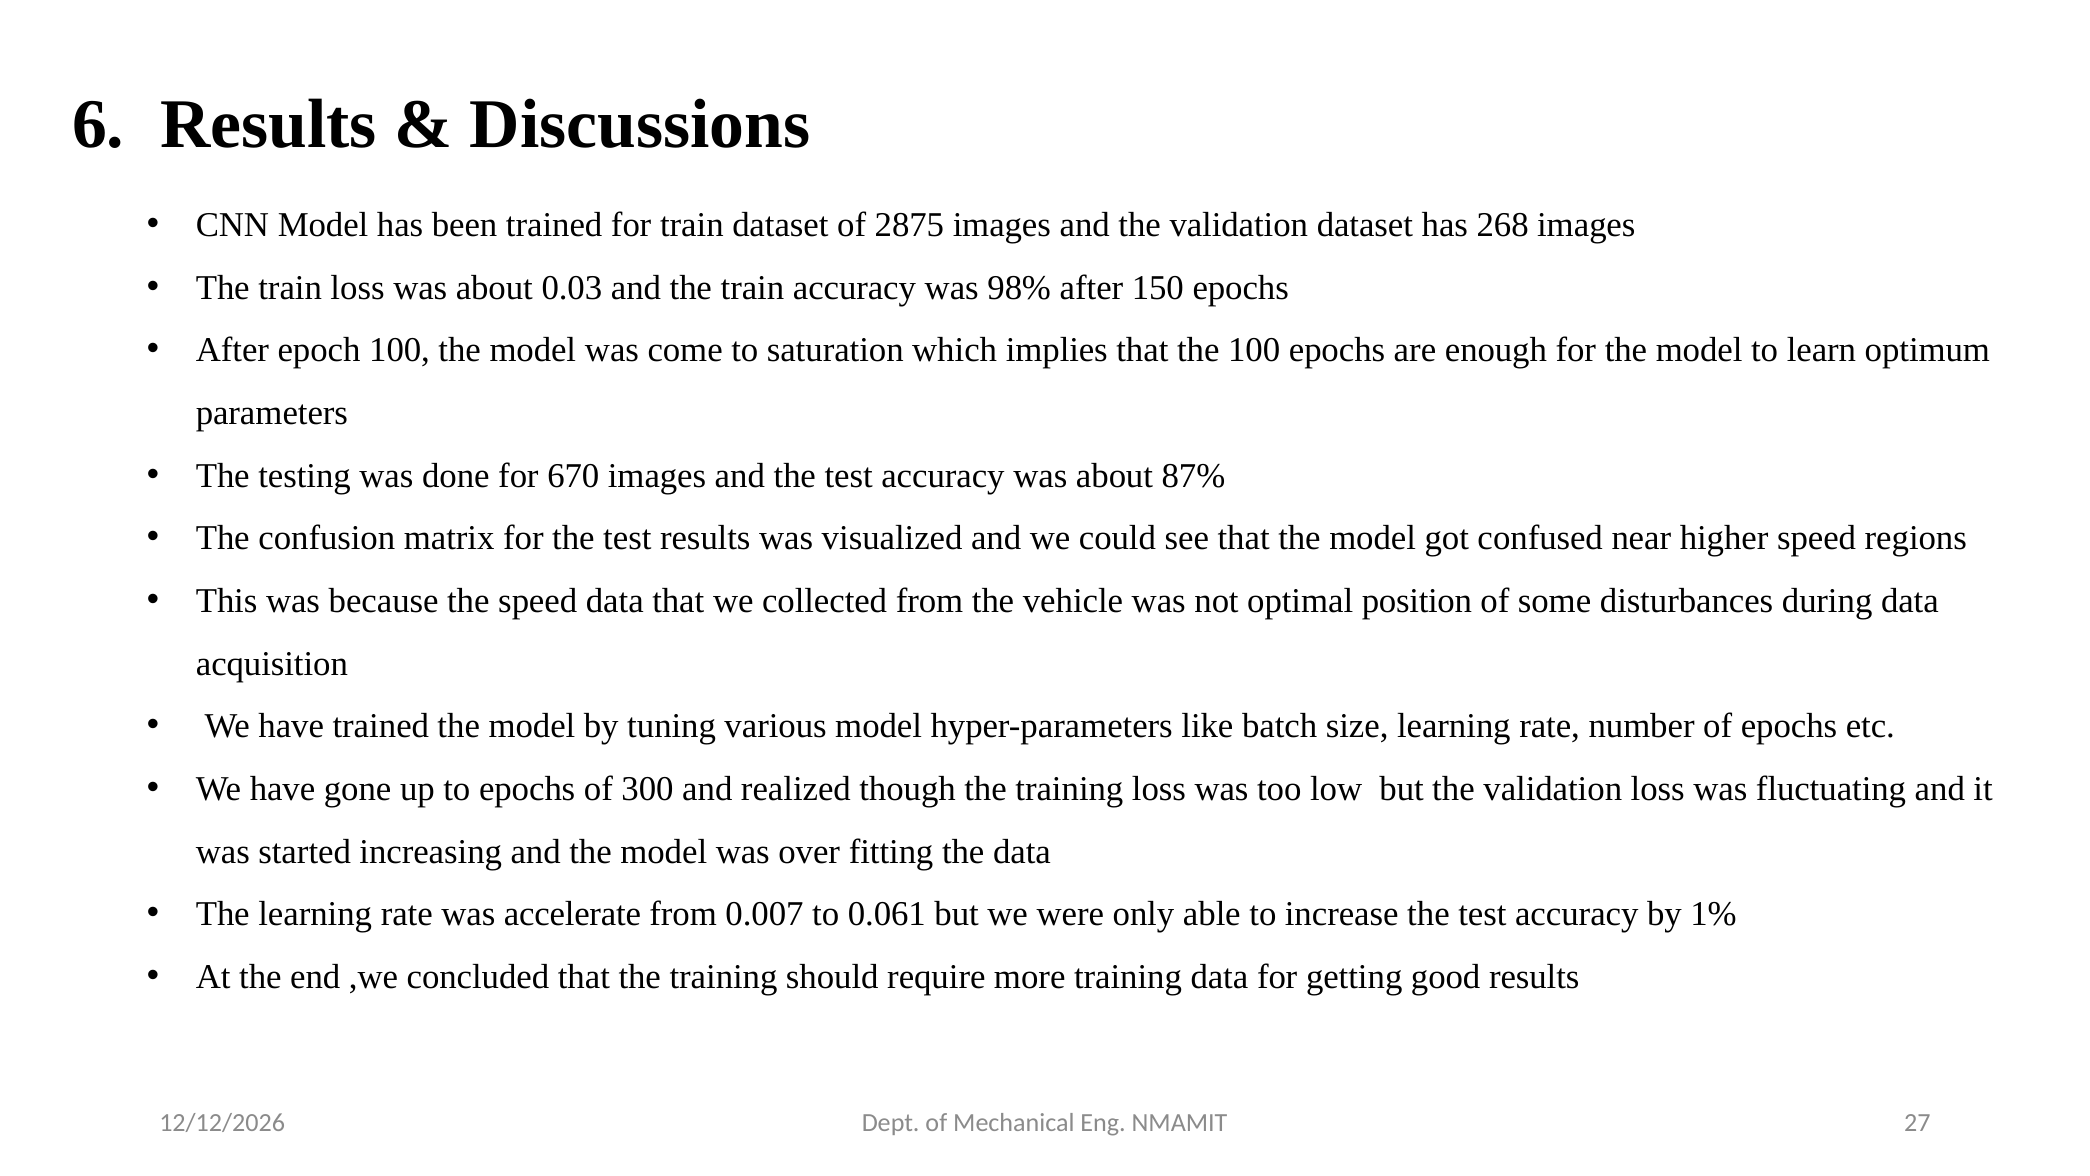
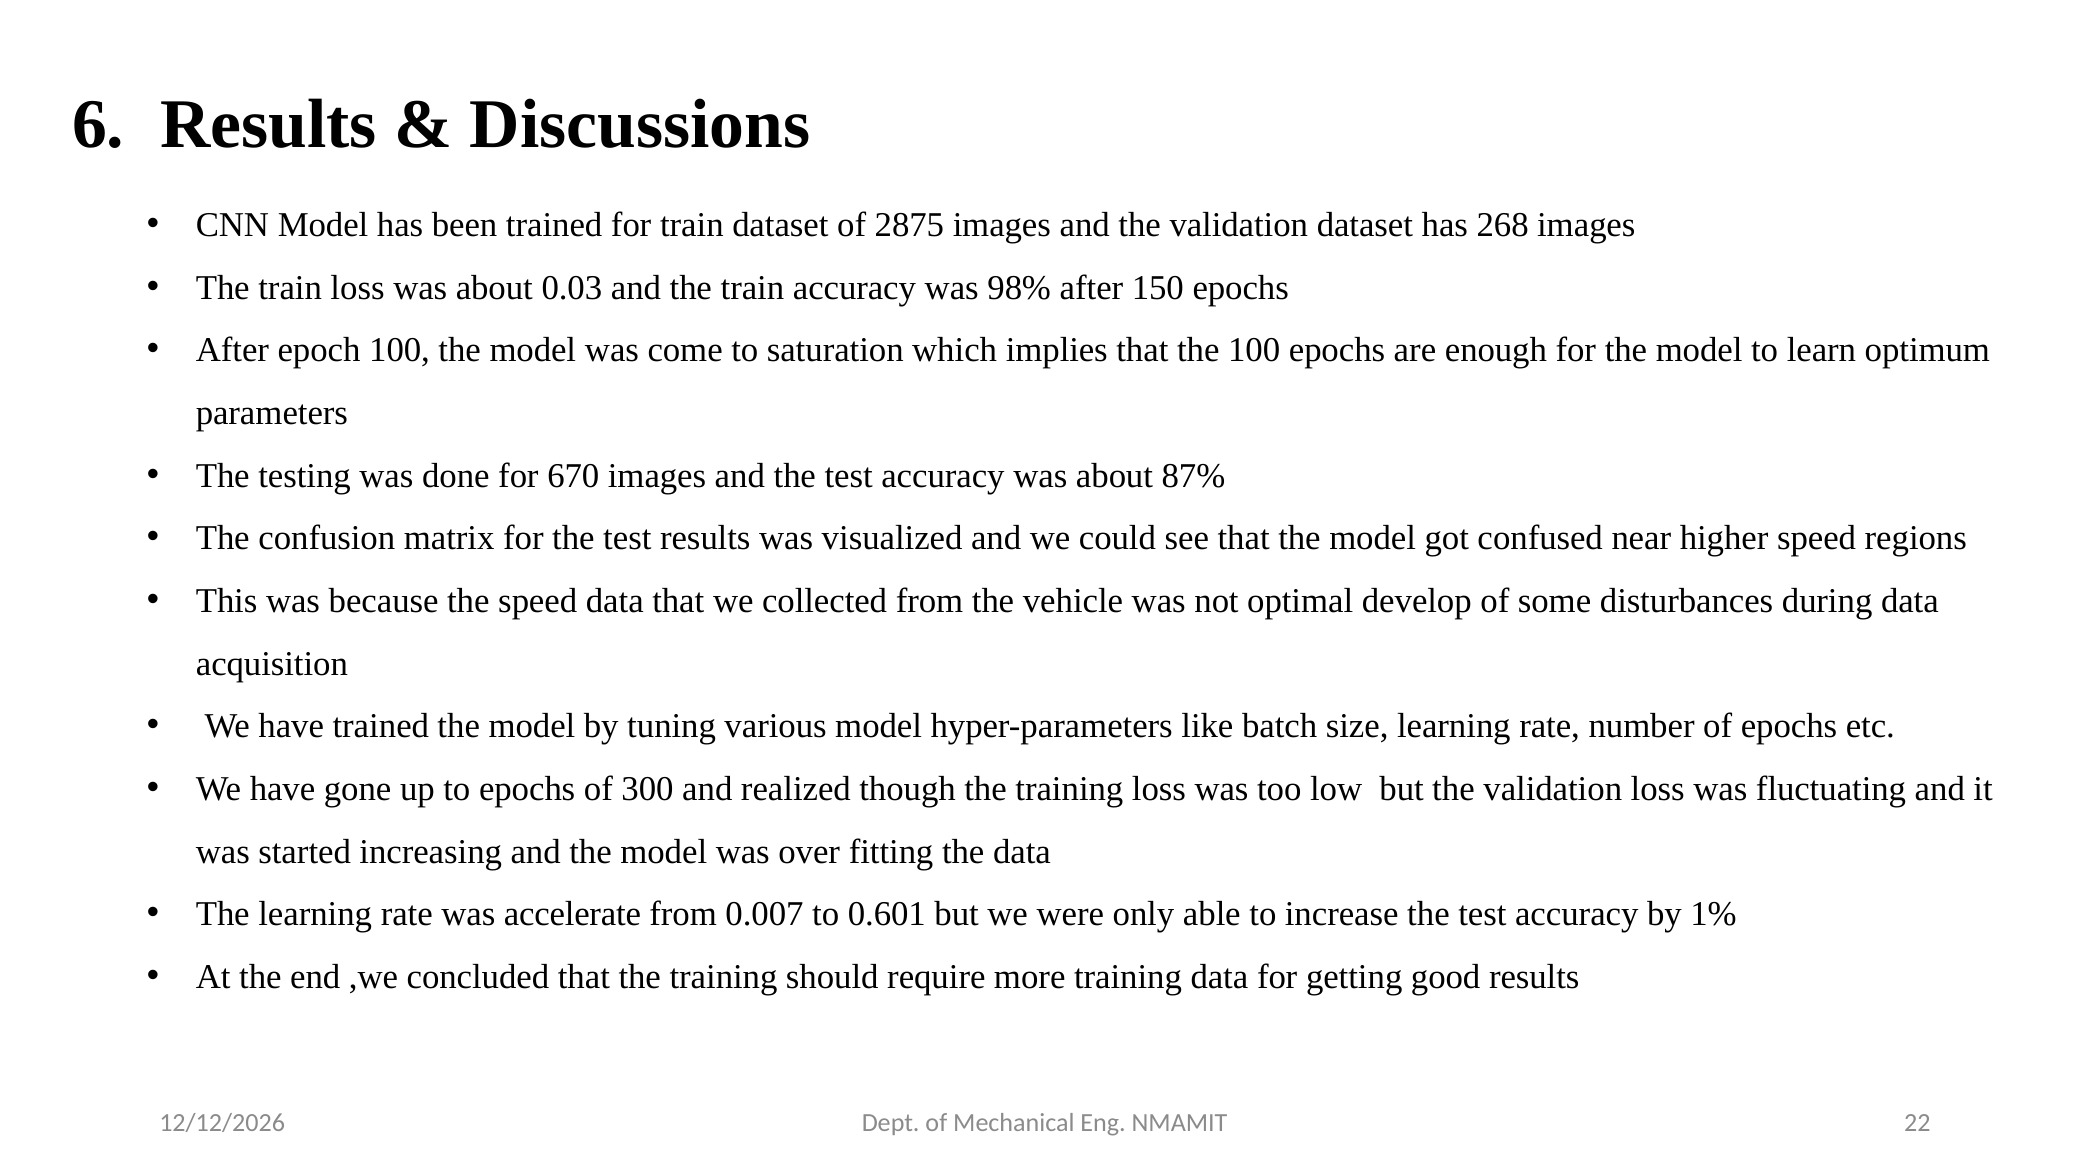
position: position -> develop
0.061: 0.061 -> 0.601
27: 27 -> 22
